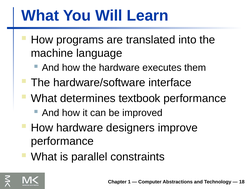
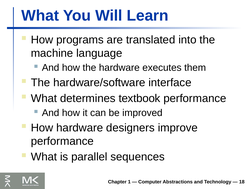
constraints: constraints -> sequences
